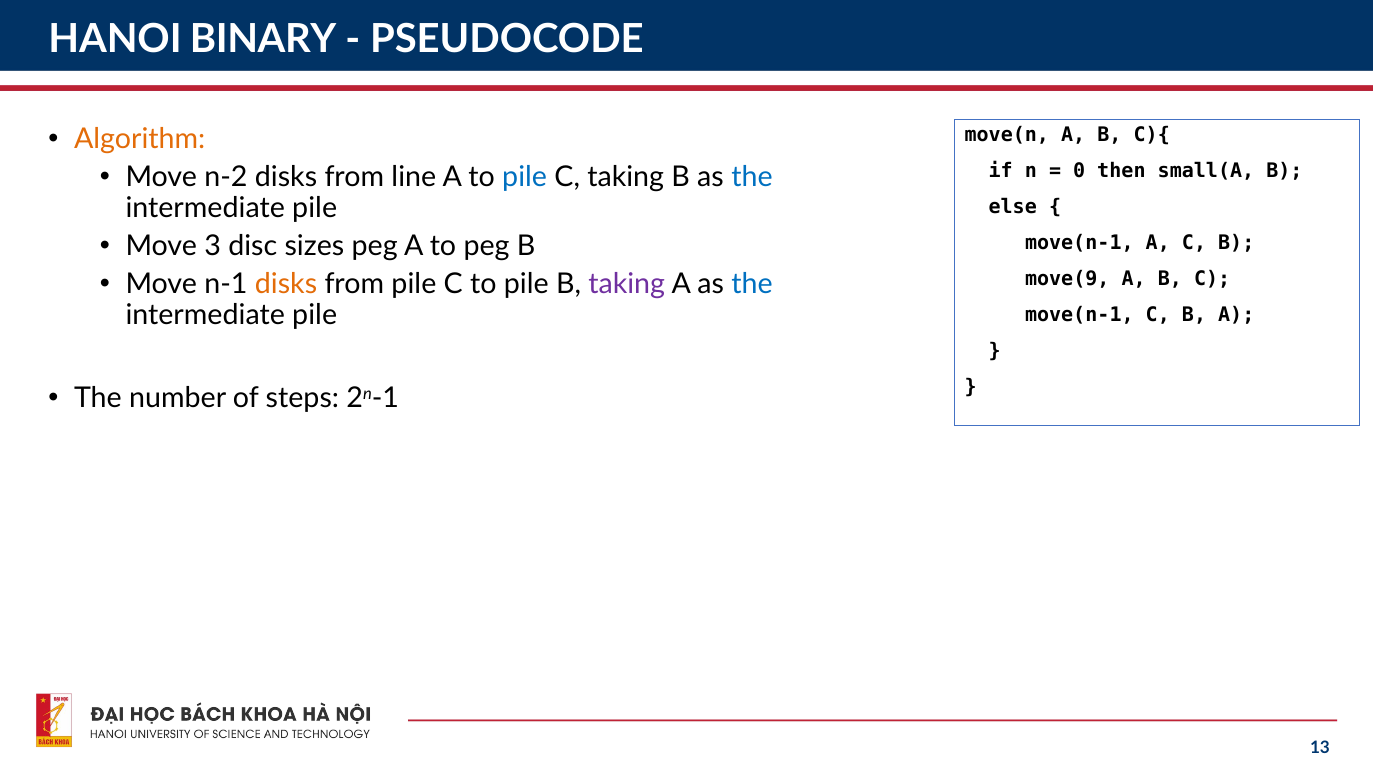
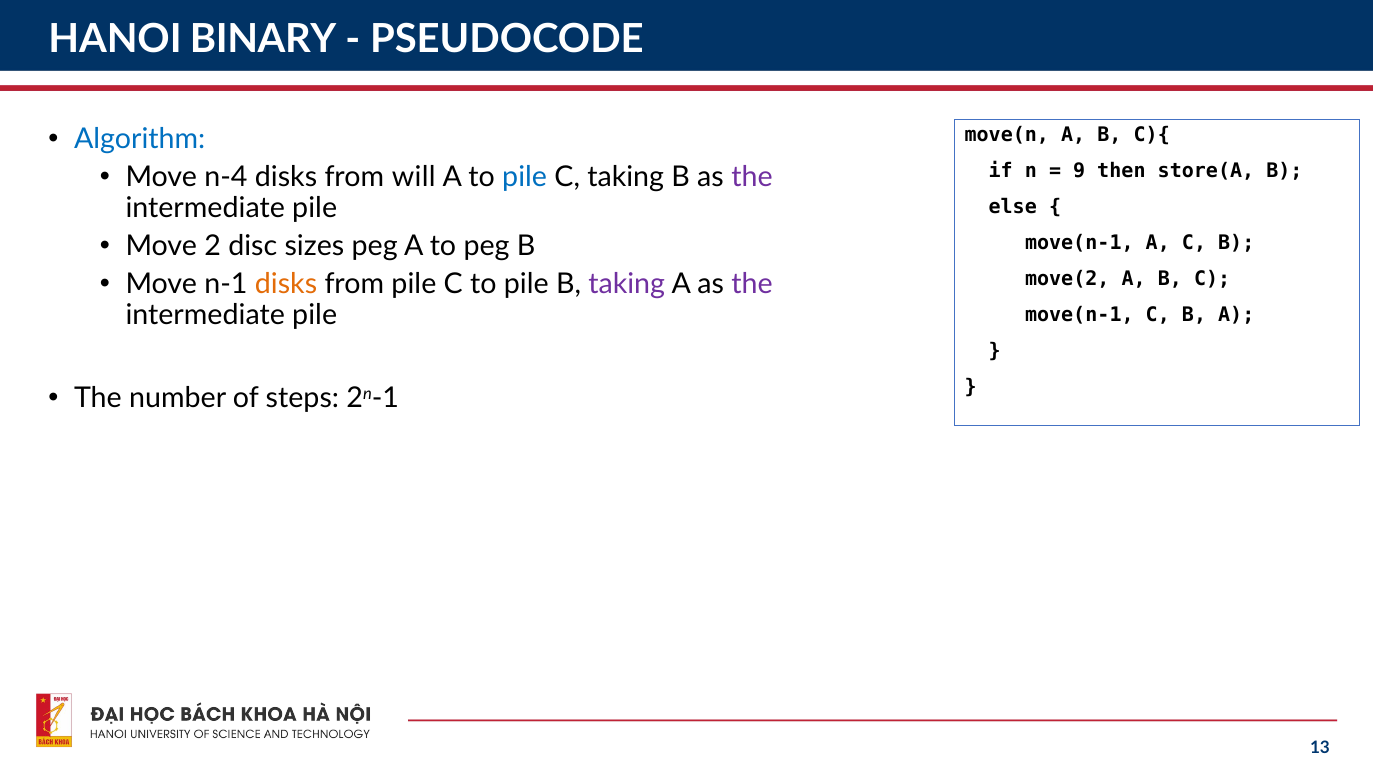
Algorithm colour: orange -> blue
0: 0 -> 9
small(A: small(A -> store(A
n-2: n-2 -> n-4
line: line -> will
the at (752, 178) colour: blue -> purple
3: 3 -> 2
move(9: move(9 -> move(2
the at (752, 285) colour: blue -> purple
